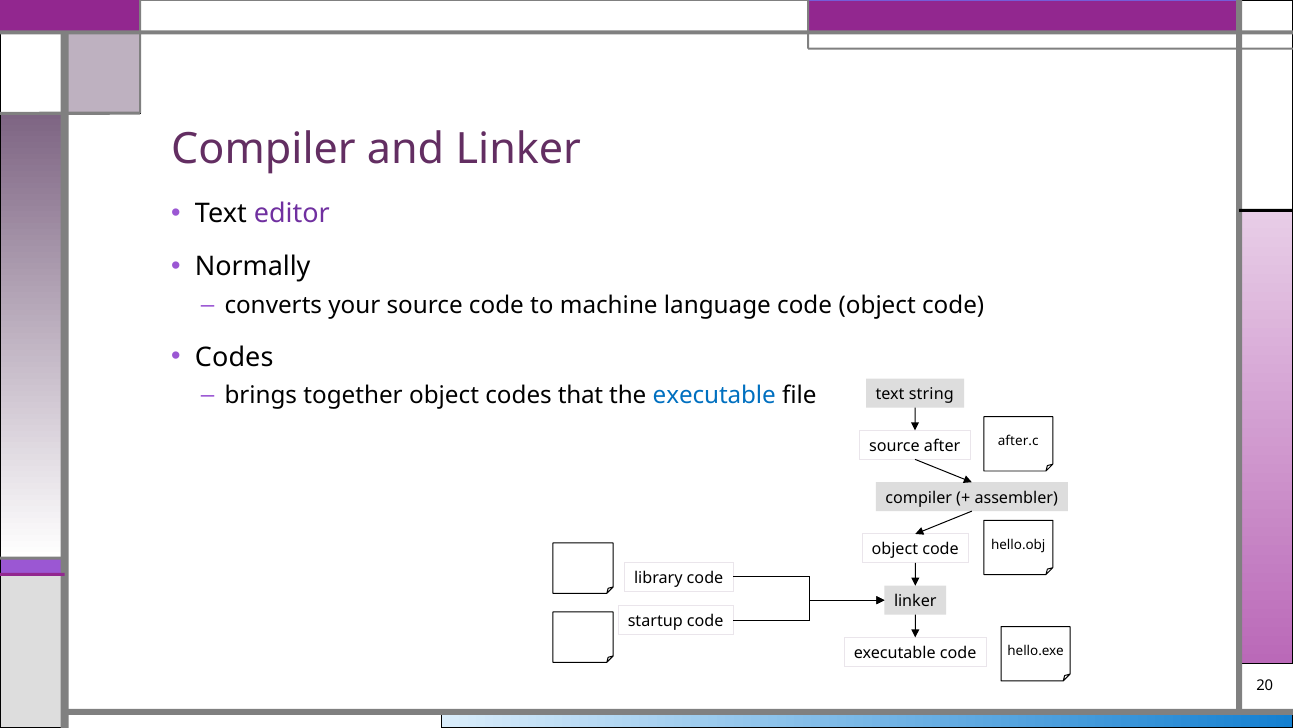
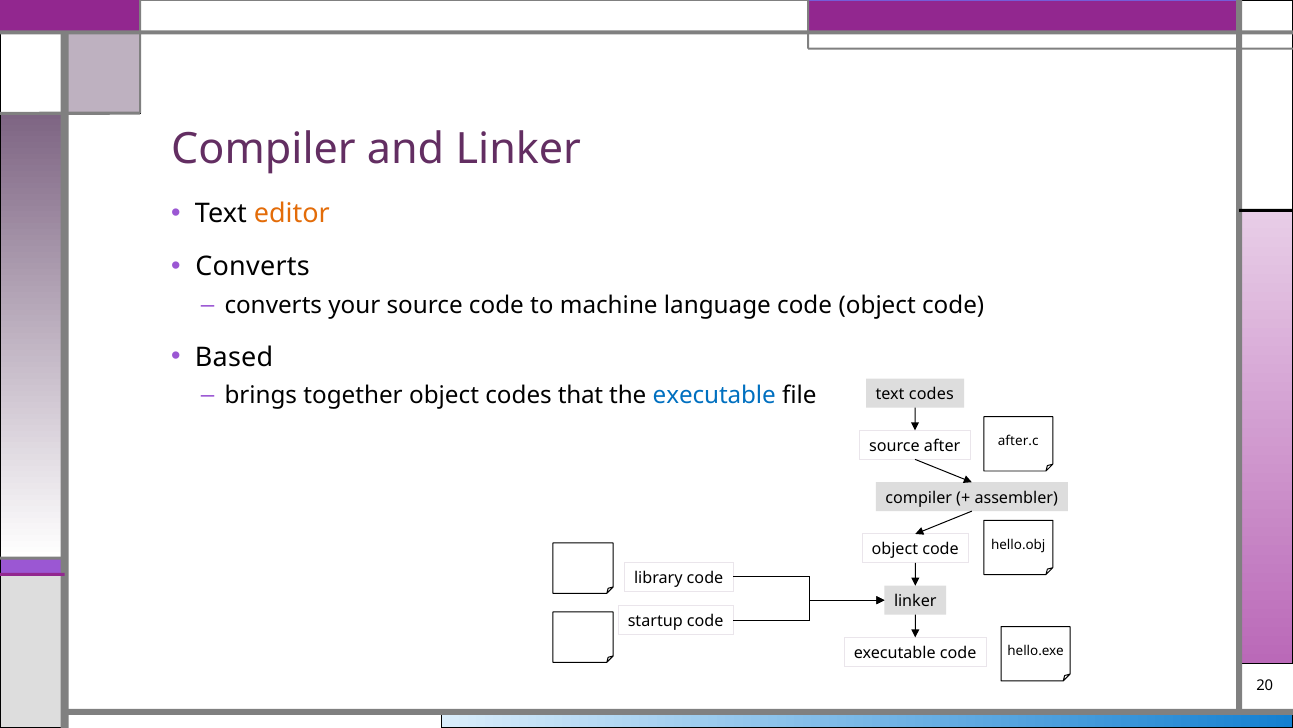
editor colour: purple -> orange
Normally at (253, 267): Normally -> Converts
Codes at (234, 357): Codes -> Based
text string: string -> codes
